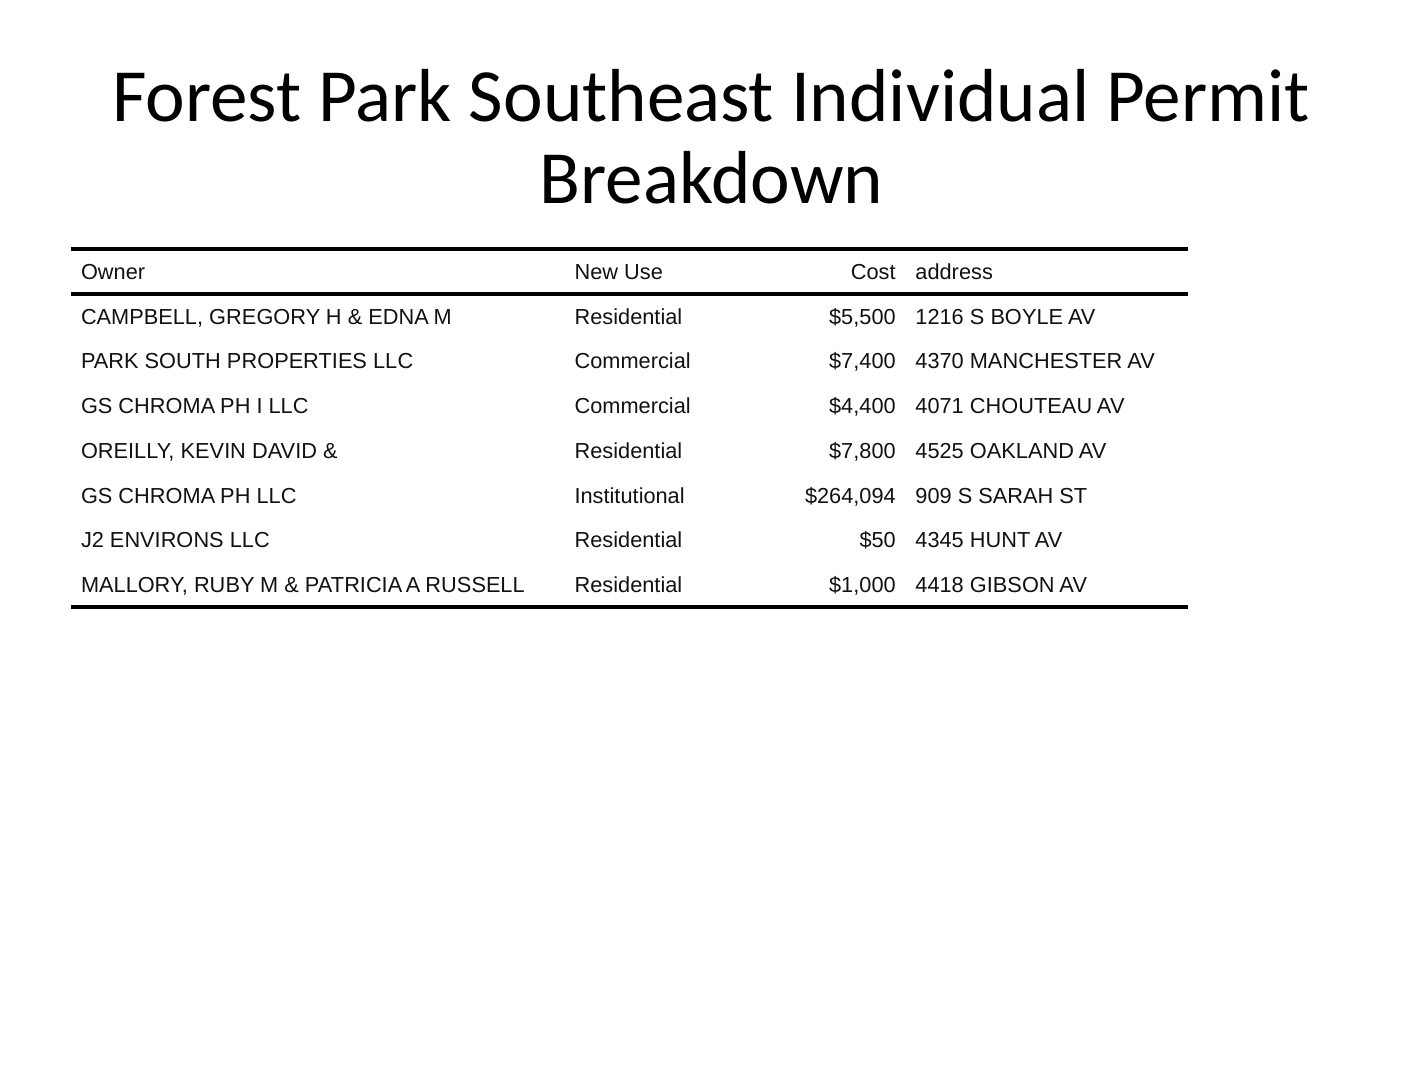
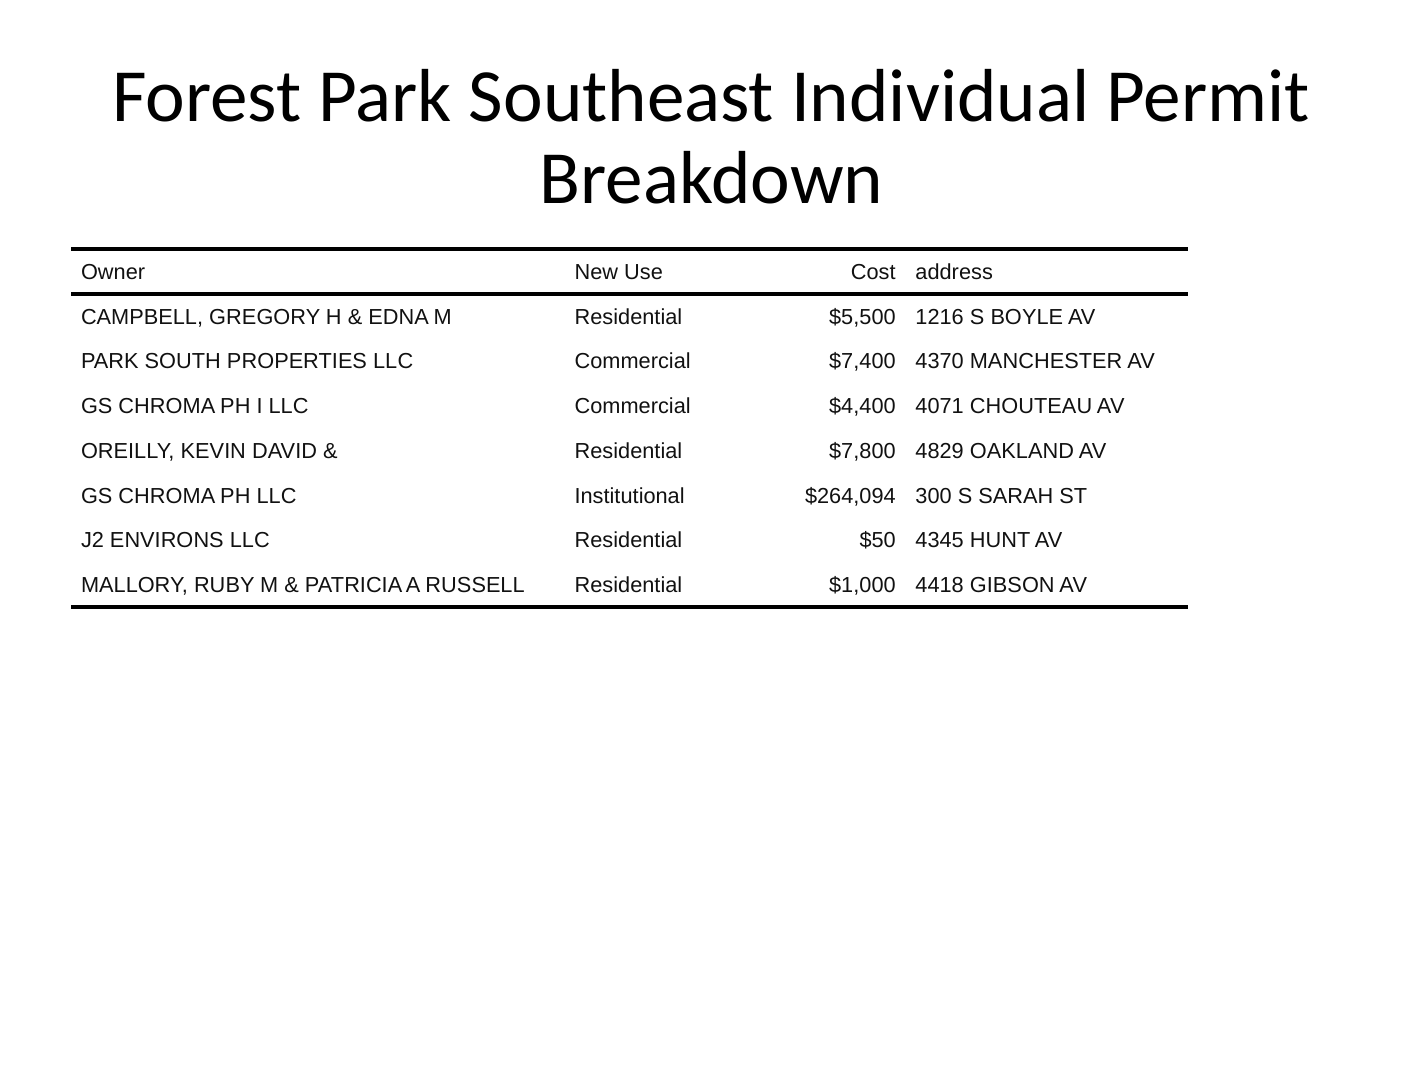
4525: 4525 -> 4829
909: 909 -> 300
